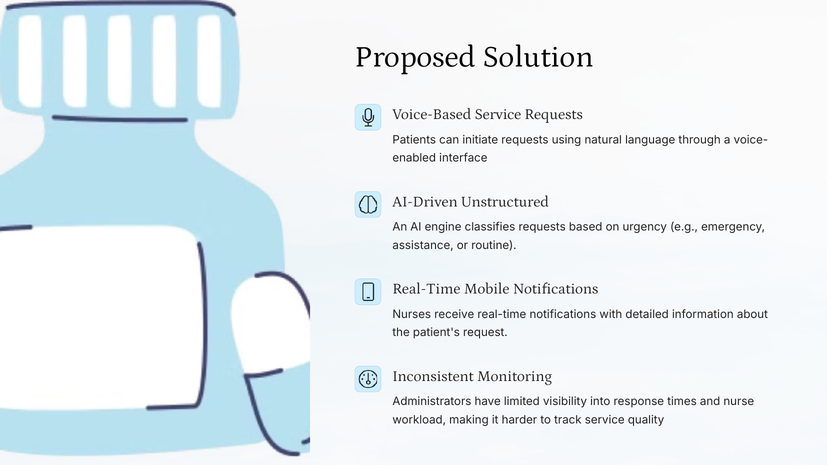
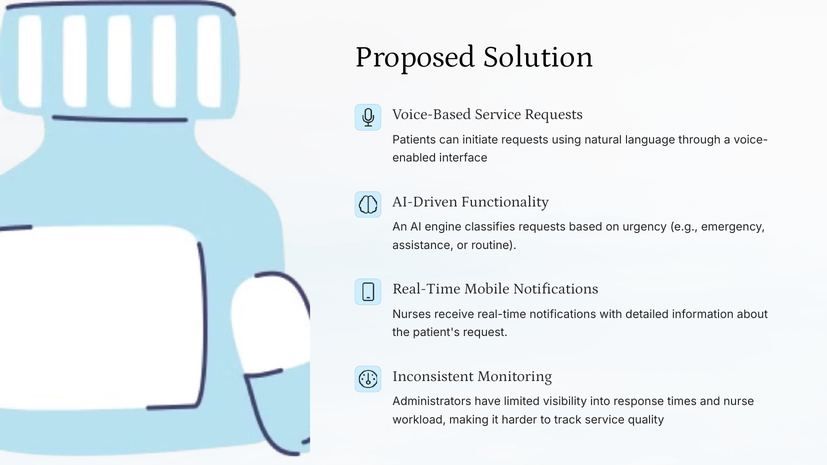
Unstructured: Unstructured -> Functionality
